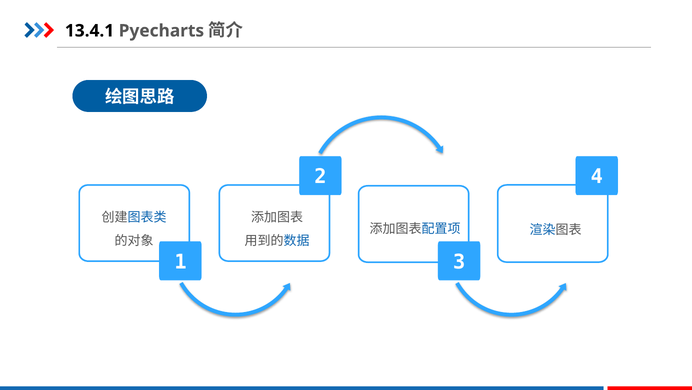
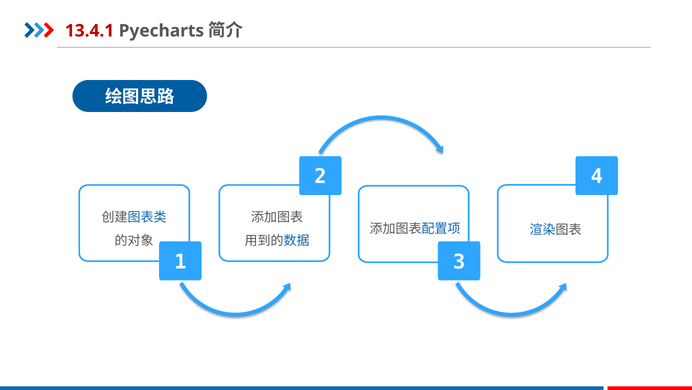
13.4.1 colour: black -> red
